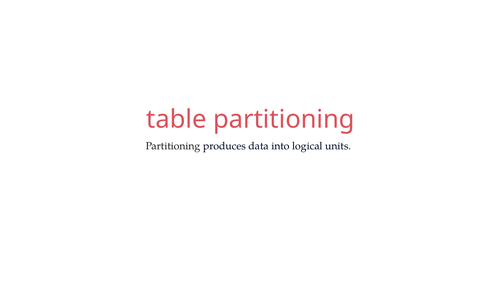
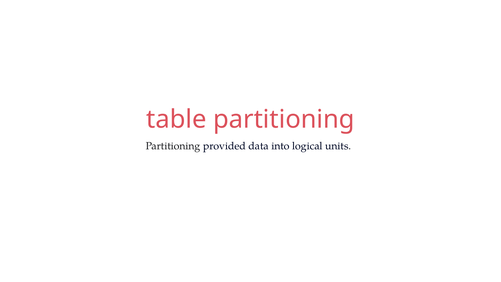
produces: produces -> provided
